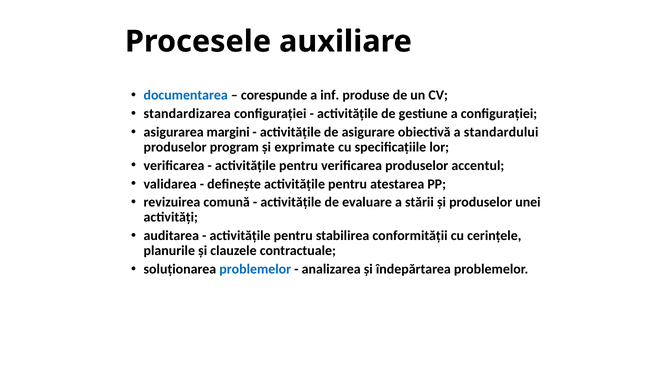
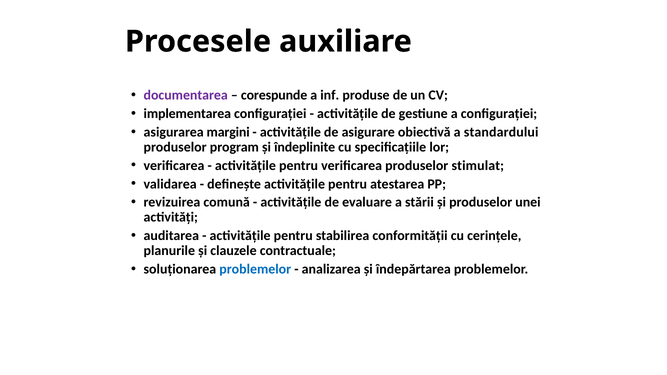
documentarea colour: blue -> purple
standardizarea: standardizarea -> implementarea
exprimate: exprimate -> îndeplinite
accentul: accentul -> stimulat
